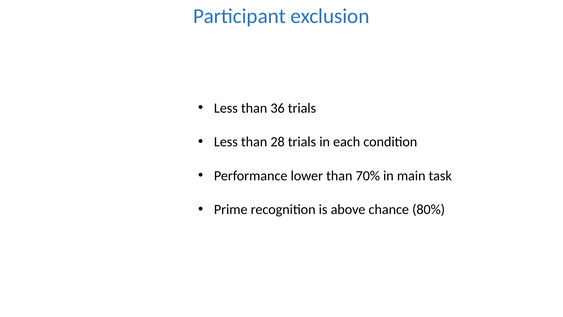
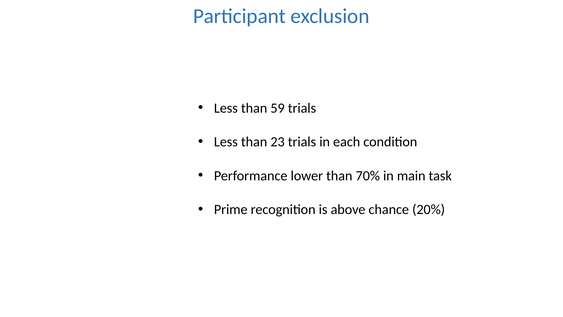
36: 36 -> 59
28: 28 -> 23
80%: 80% -> 20%
